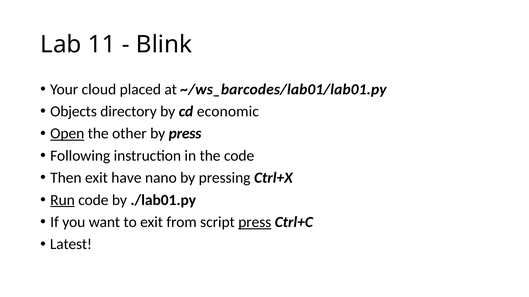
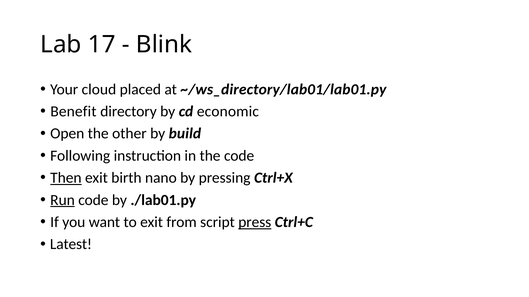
11: 11 -> 17
~/ws_barcodes/lab01/lab01.py: ~/ws_barcodes/lab01/lab01.py -> ~/ws_directory/lab01/lab01.py
Objects: Objects -> Benefit
Open underline: present -> none
by press: press -> build
Then underline: none -> present
have: have -> birth
